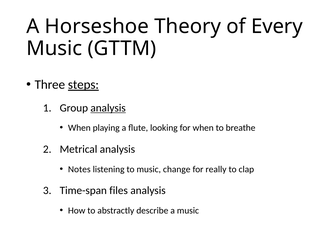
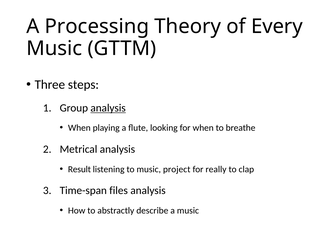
Horseshoe: Horseshoe -> Processing
steps underline: present -> none
Notes: Notes -> Result
change: change -> project
